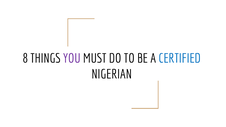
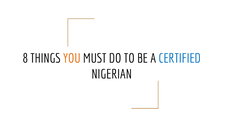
YOU colour: purple -> orange
